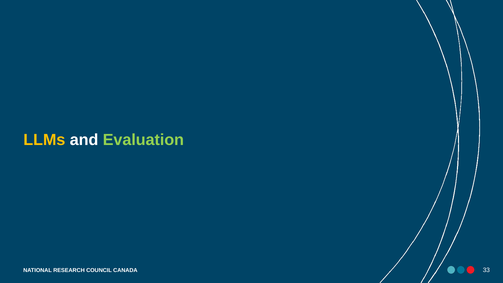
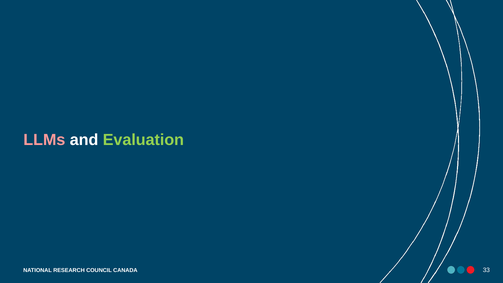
LLMs colour: yellow -> pink
